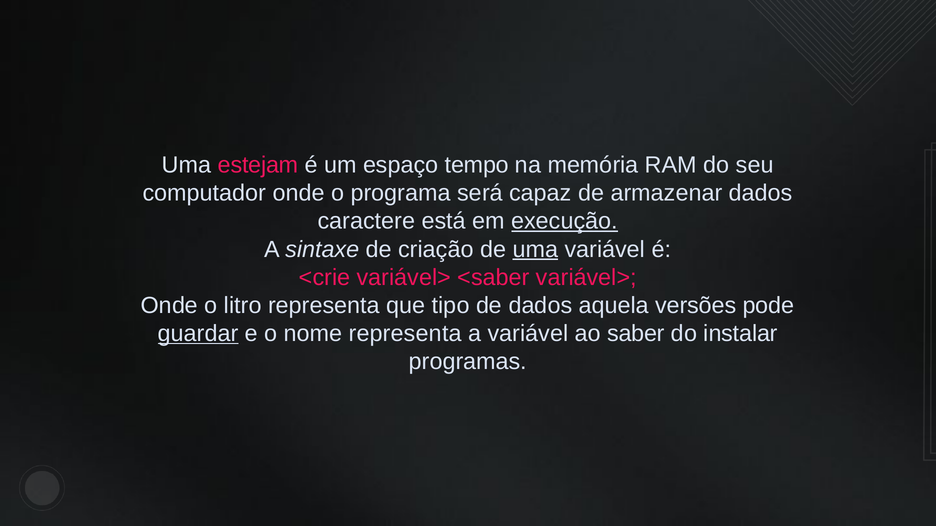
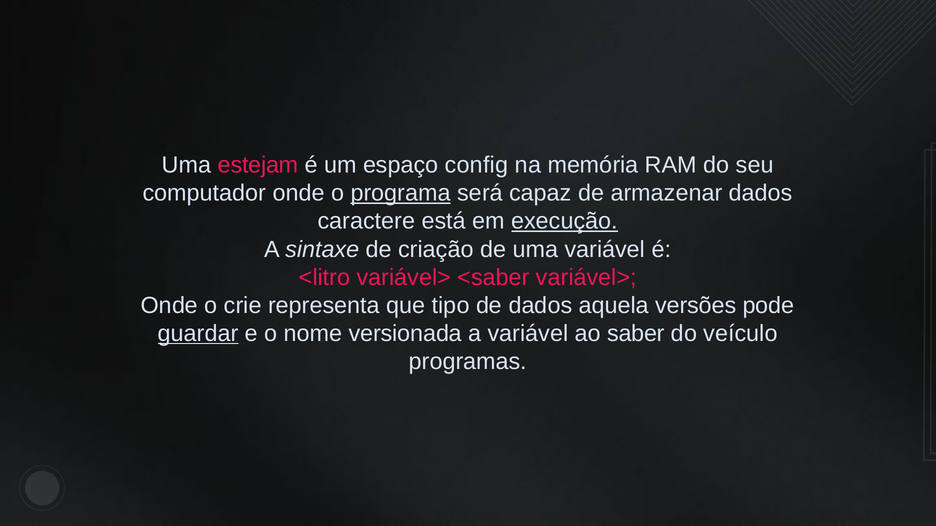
tempo: tempo -> config
programa underline: none -> present
uma at (535, 250) underline: present -> none
<crie: <crie -> <litro
litro: litro -> crie
nome representa: representa -> versionada
instalar: instalar -> veículo
